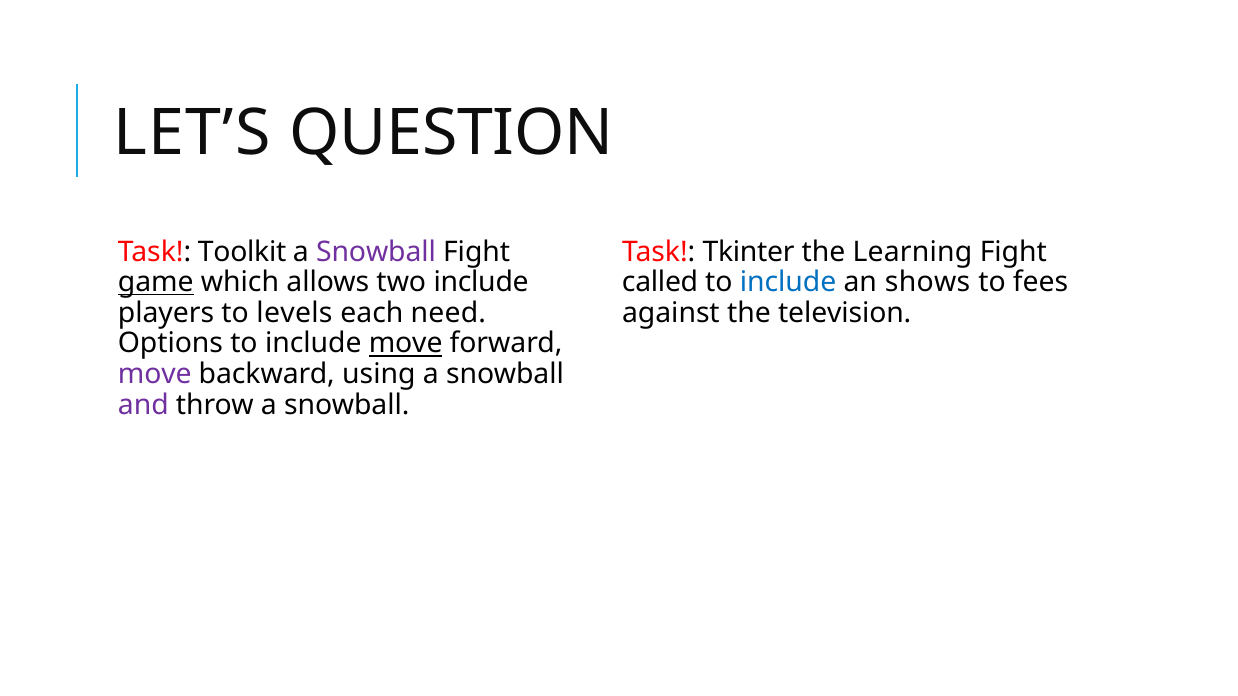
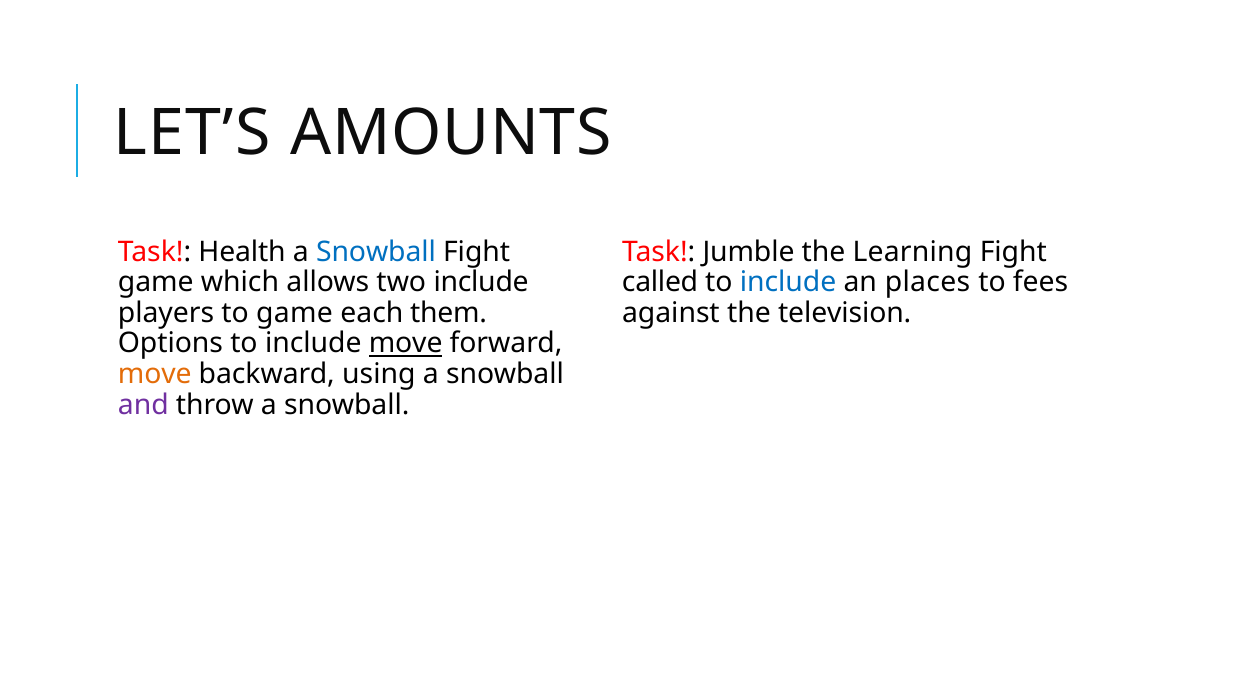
QUESTION: QUESTION -> AMOUNTS
Toolkit: Toolkit -> Health
Snowball at (376, 252) colour: purple -> blue
Tkinter: Tkinter -> Jumble
game at (156, 283) underline: present -> none
shows: shows -> places
to levels: levels -> game
need: need -> them
move at (155, 374) colour: purple -> orange
